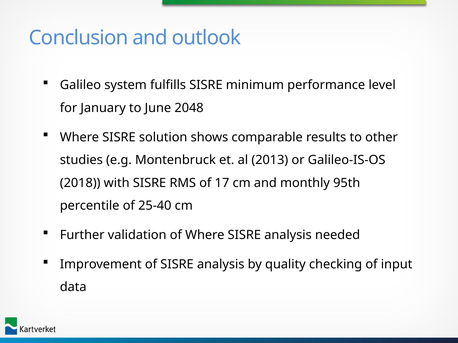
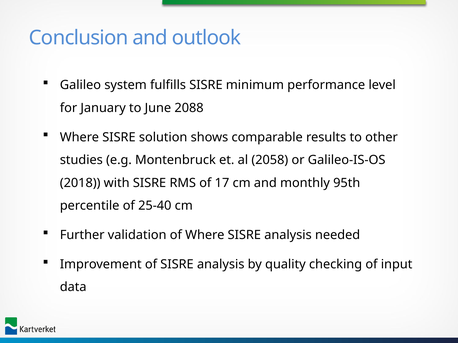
2048: 2048 -> 2088
2013: 2013 -> 2058
